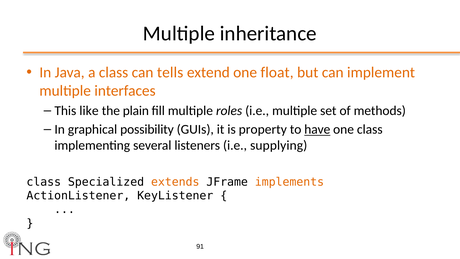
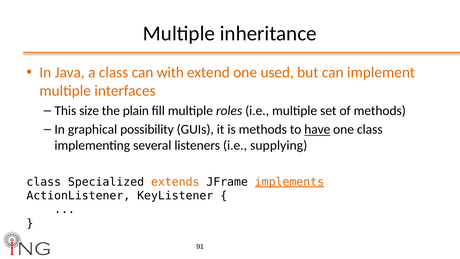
tells: tells -> with
float: float -> used
like: like -> size
is property: property -> methods
implements underline: none -> present
